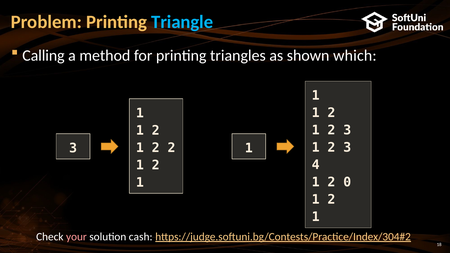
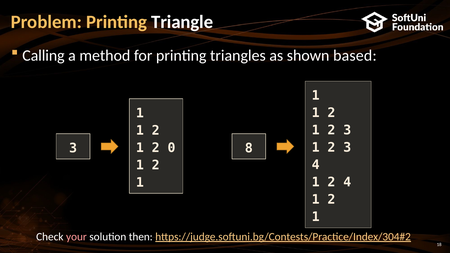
Triangle colour: light blue -> white
which: which -> based
2 2: 2 -> 0
1 at (249, 148): 1 -> 8
2 0: 0 -> 4
cash: cash -> then
